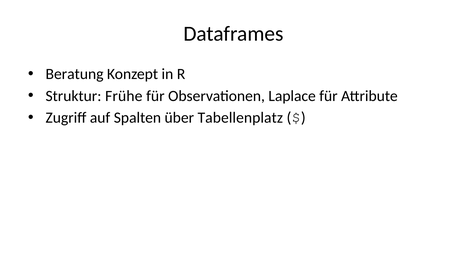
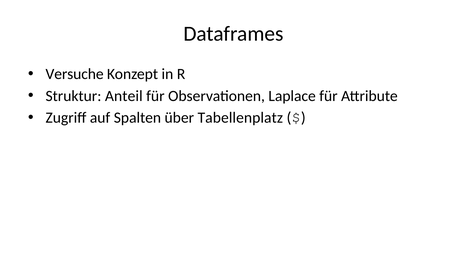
Beratung: Beratung -> Versuche
Frühe: Frühe -> Anteil
